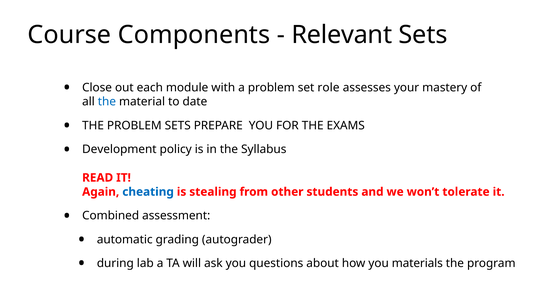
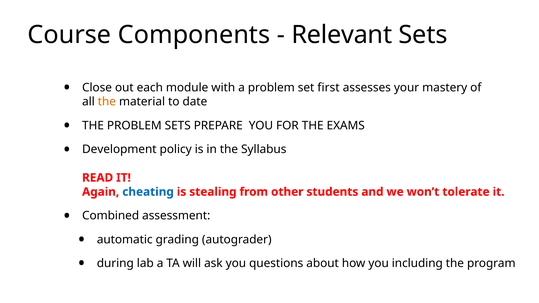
role: role -> first
the at (107, 102) colour: blue -> orange
materials: materials -> including
